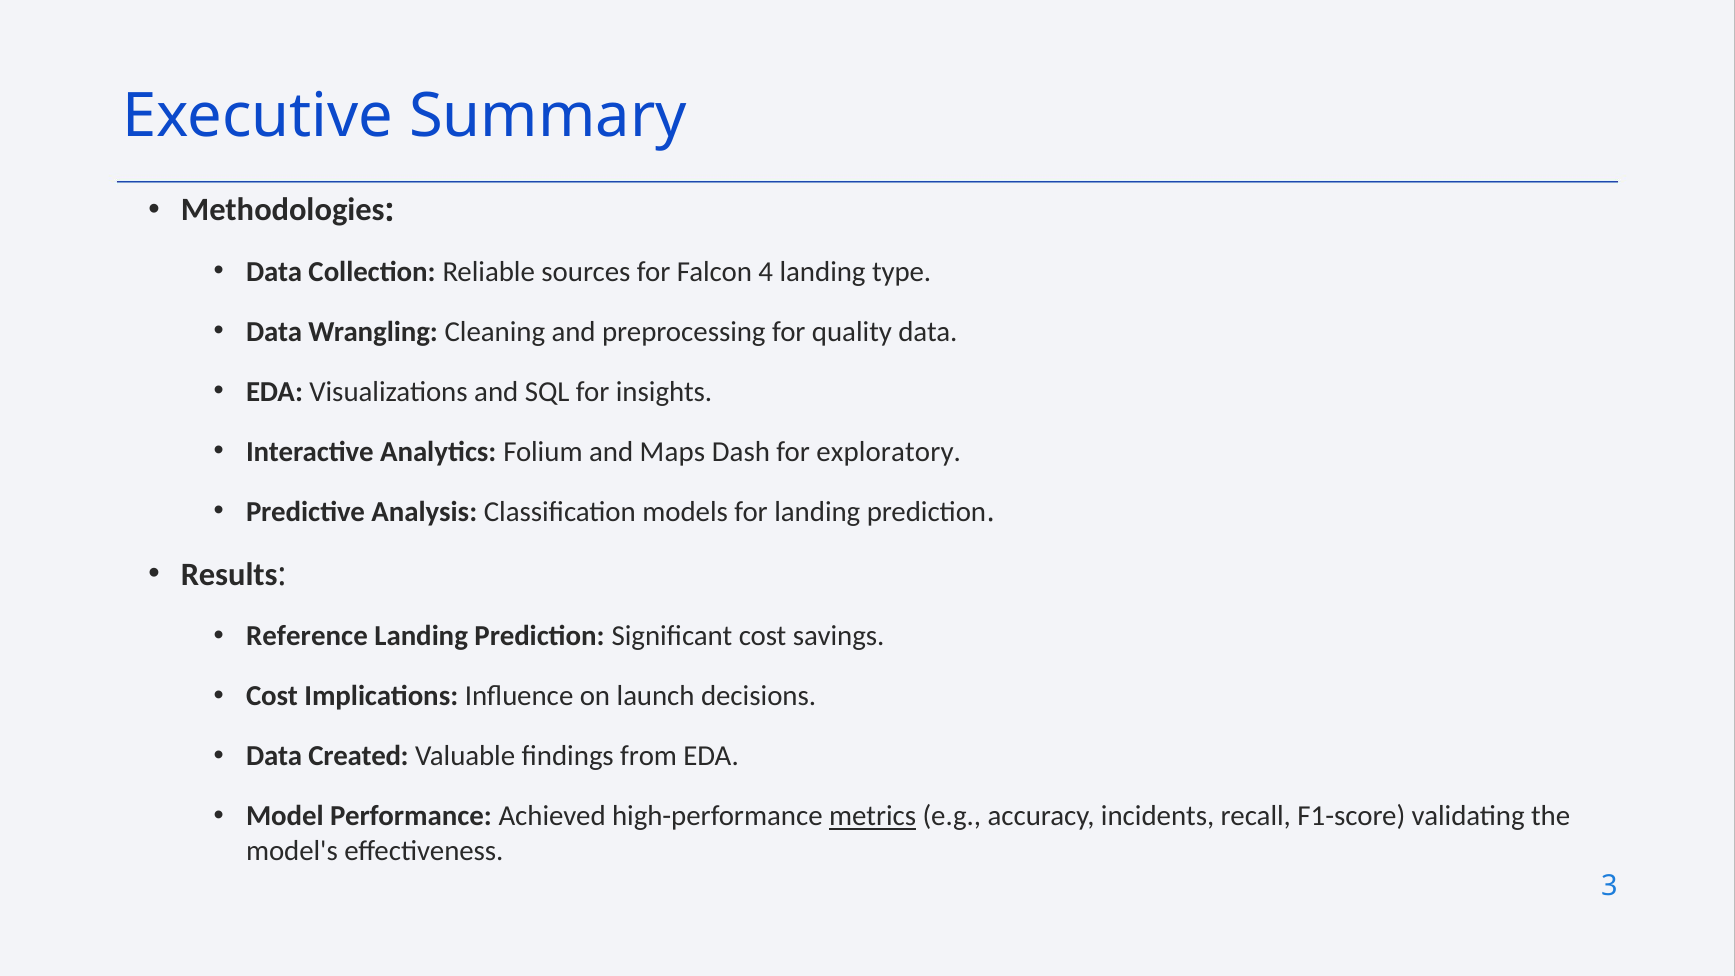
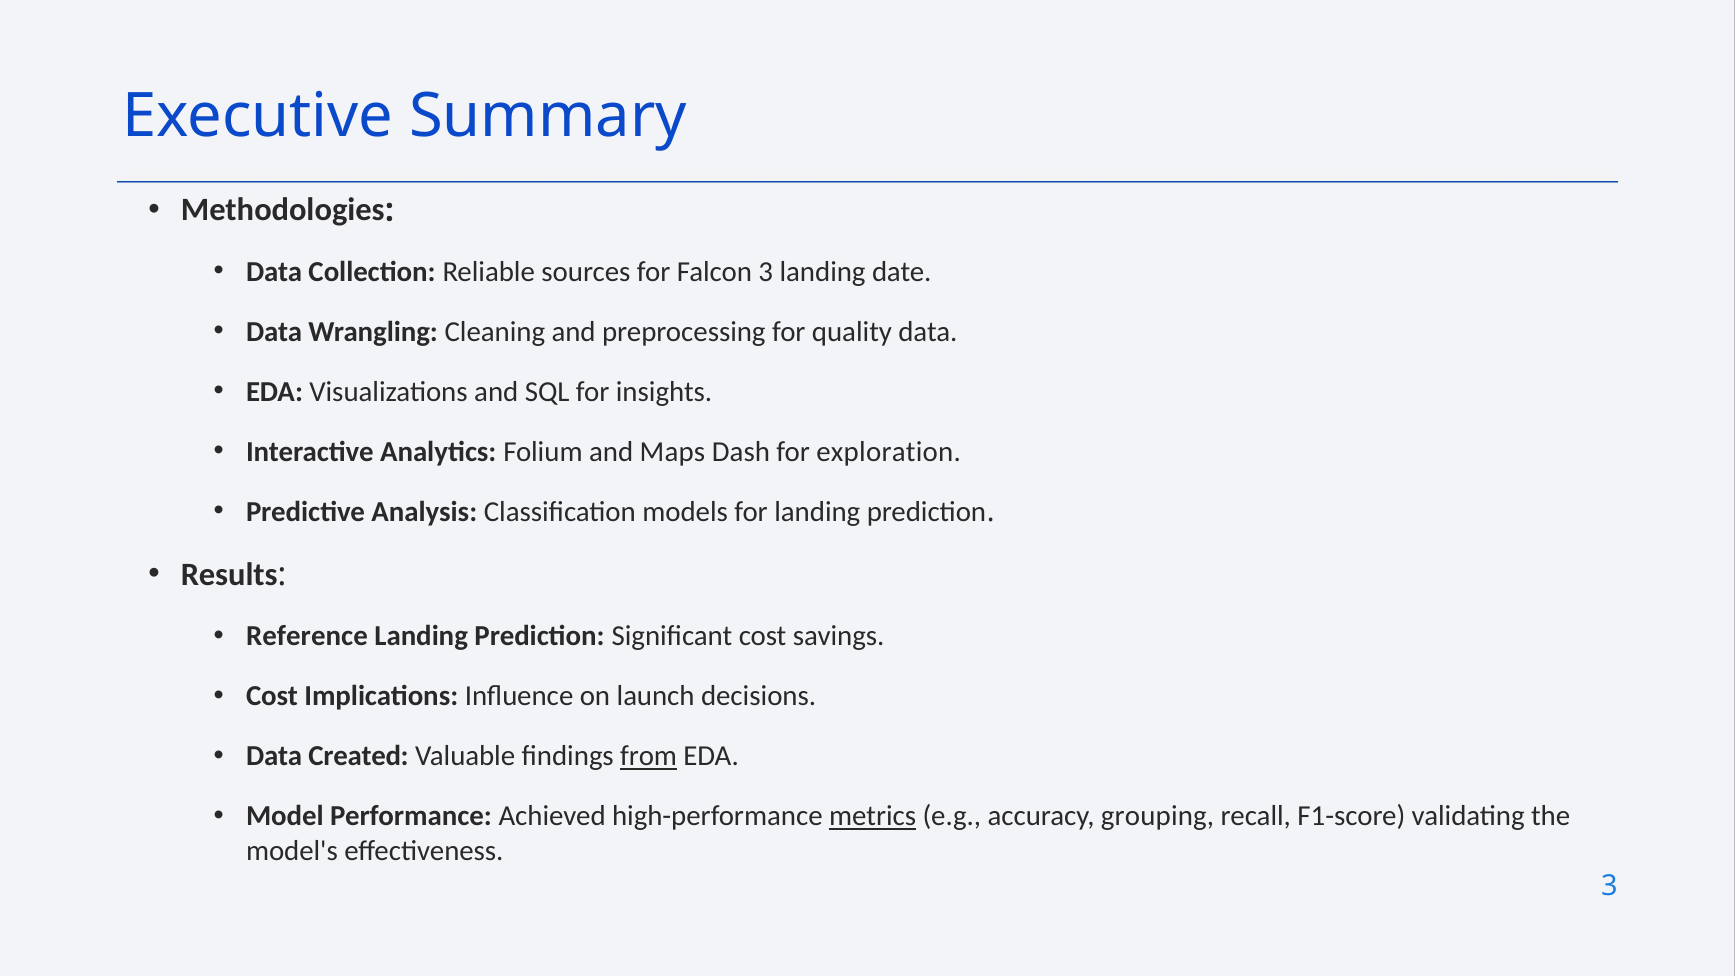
Falcon 4: 4 -> 3
type: type -> date
exploratory: exploratory -> exploration
from underline: none -> present
incidents: incidents -> grouping
